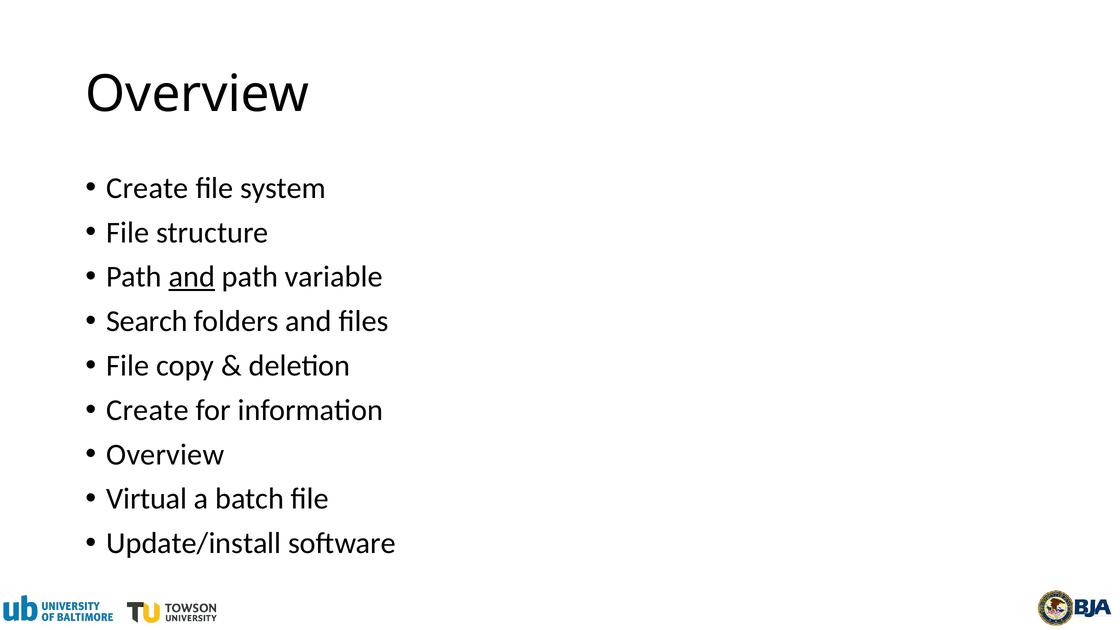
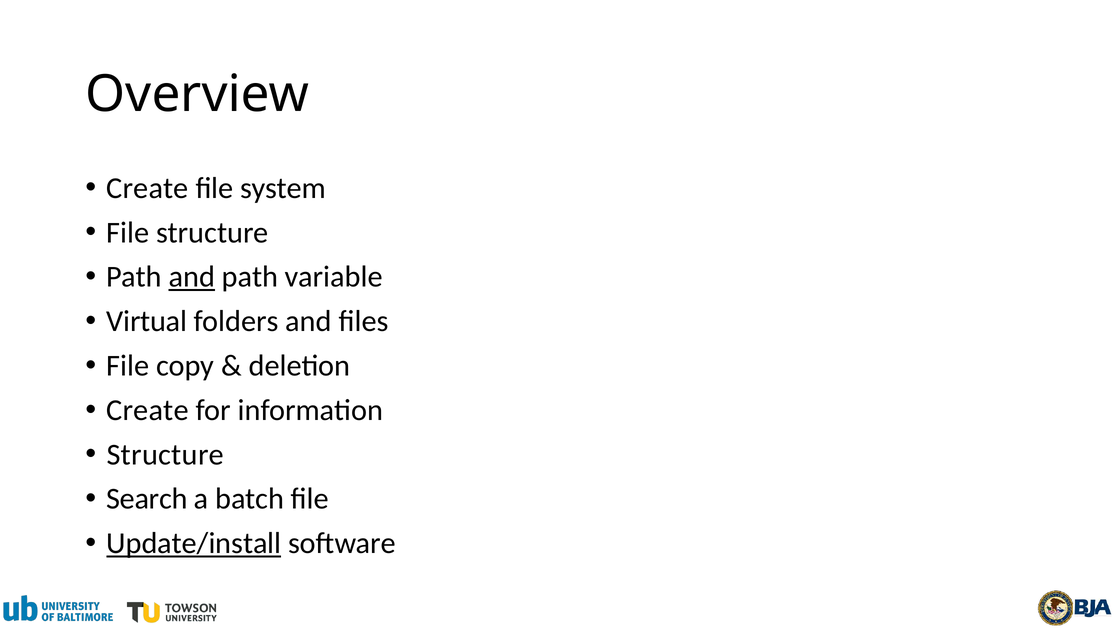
Search: Search -> Virtual
Overview at (165, 455): Overview -> Structure
Virtual: Virtual -> Search
Update/install underline: none -> present
